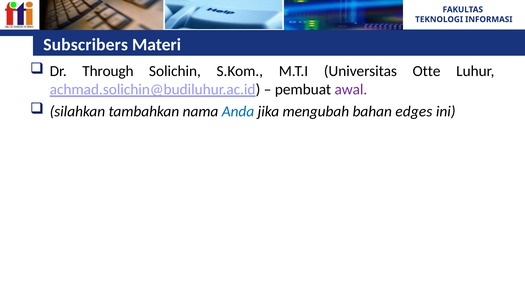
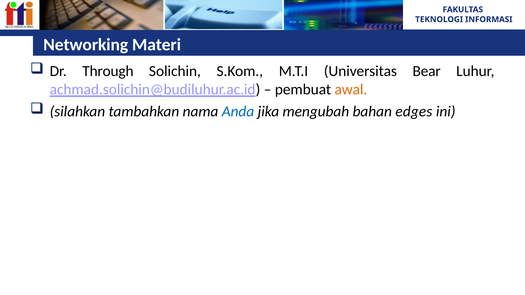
Subscribers: Subscribers -> Networking
Otte: Otte -> Bear
awal colour: purple -> orange
